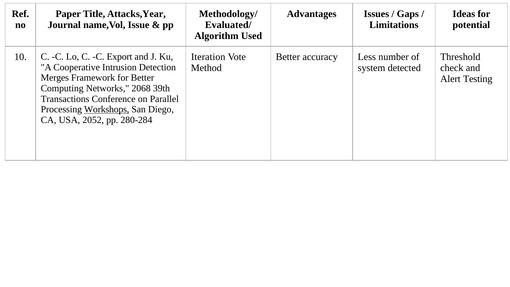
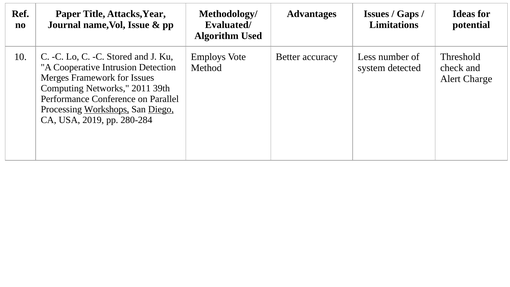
Export: Export -> Stored
Iteration: Iteration -> Employs
for Better: Better -> Issues
Testing: Testing -> Charge
2068: 2068 -> 2011
Transactions: Transactions -> Performance
Diego underline: none -> present
2052: 2052 -> 2019
